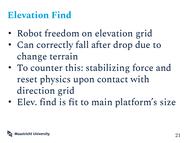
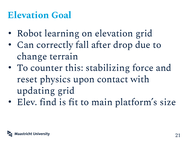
Elevation Find: Find -> Goal
freedom: freedom -> learning
direction: direction -> updating
